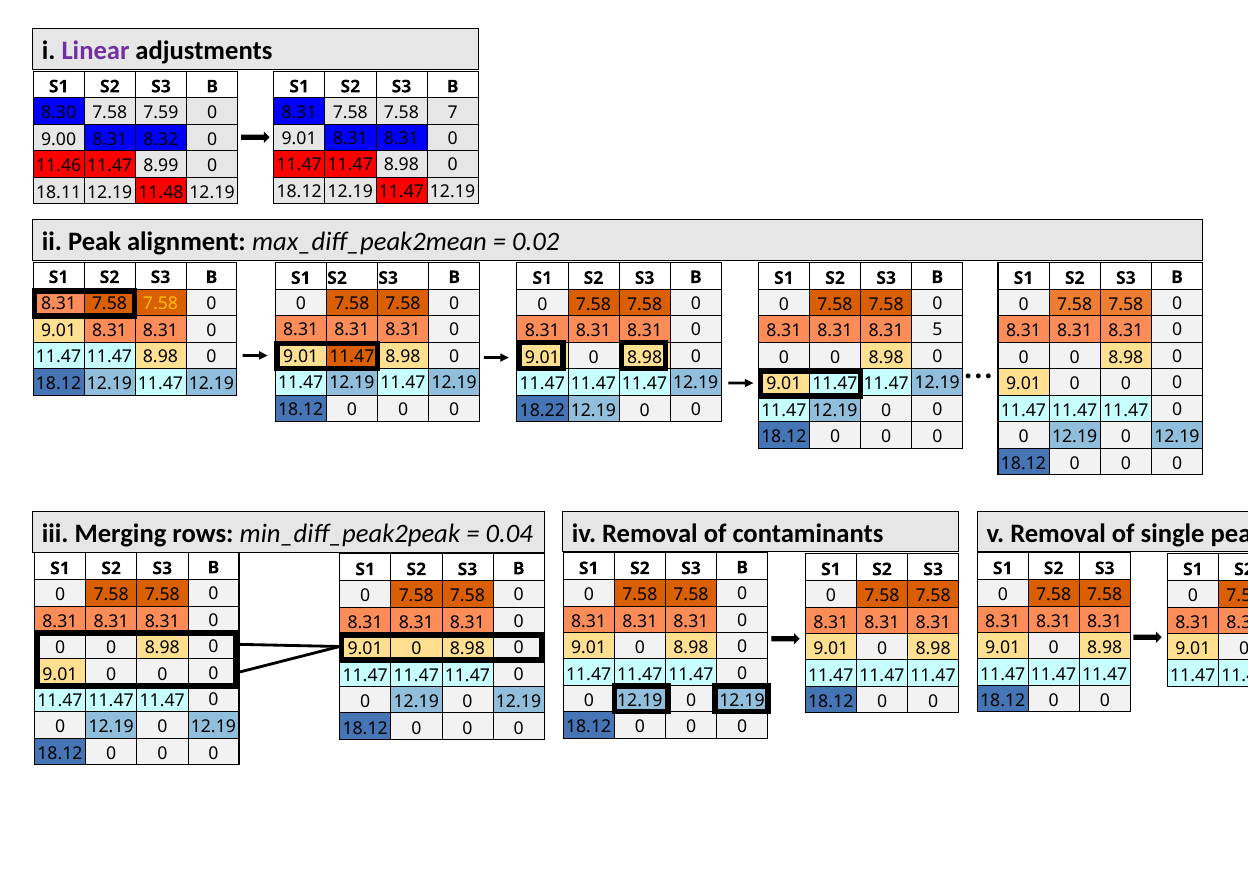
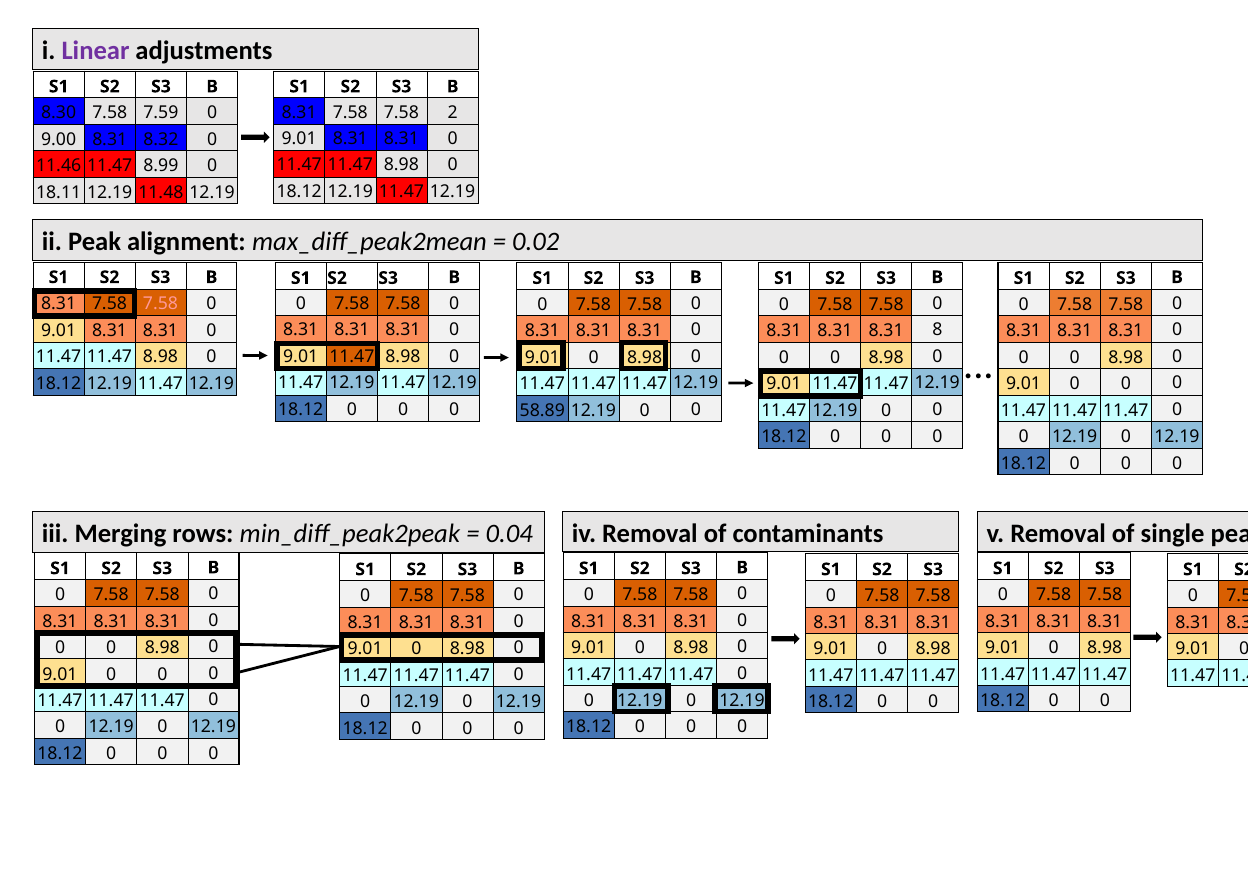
7: 7 -> 2
7.58 at (161, 304) colour: yellow -> pink
5: 5 -> 8
18.22: 18.22 -> 58.89
